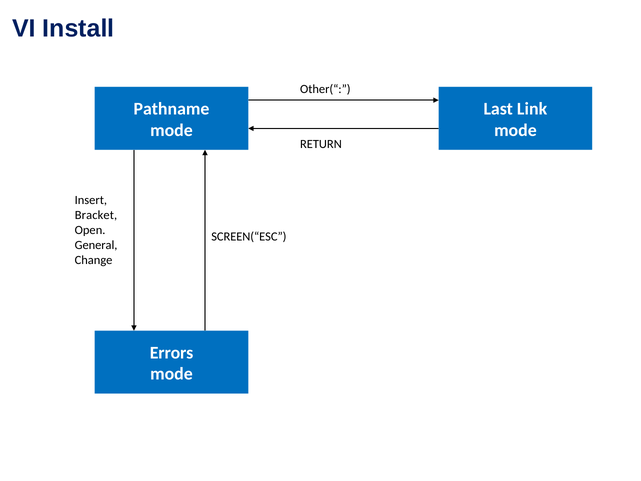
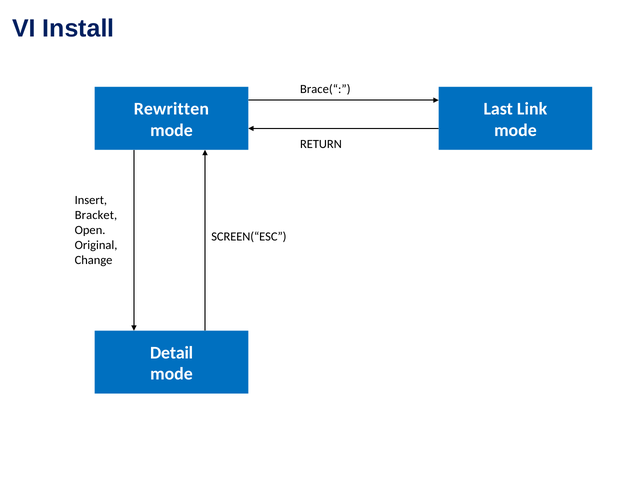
Other(“: Other(“ -> Brace(“
Pathname: Pathname -> Rewritten
General: General -> Original
Errors: Errors -> Detail
